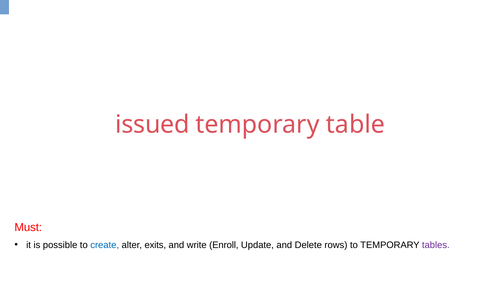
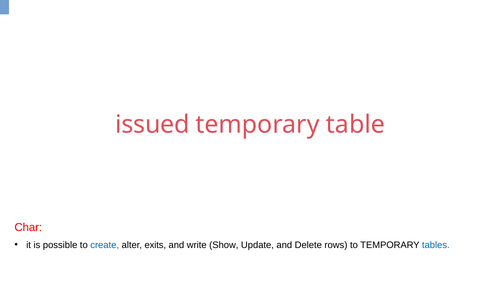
Must: Must -> Char
Enroll: Enroll -> Show
tables colour: purple -> blue
